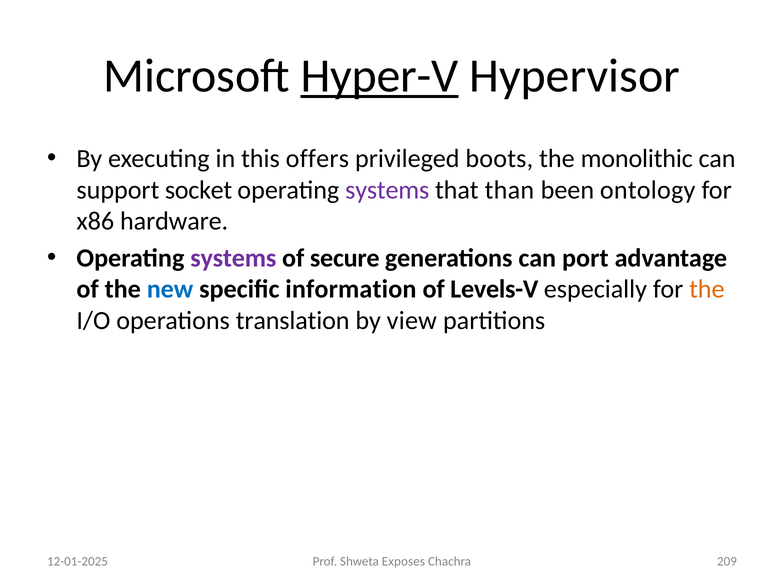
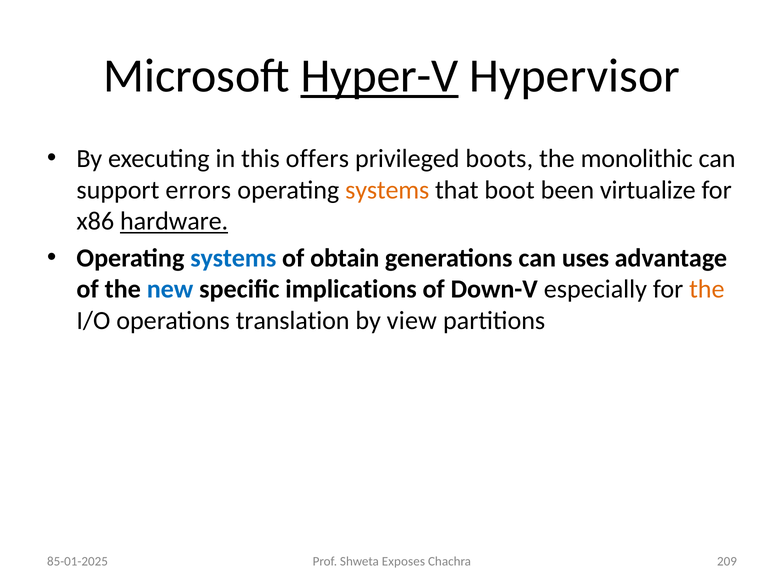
socket: socket -> errors
systems at (387, 190) colour: purple -> orange
than: than -> boot
ontology: ontology -> virtualize
hardware underline: none -> present
systems at (233, 258) colour: purple -> blue
secure: secure -> obtain
port: port -> uses
information: information -> implications
Levels-V: Levels-V -> Down-V
12-01-2025: 12-01-2025 -> 85-01-2025
